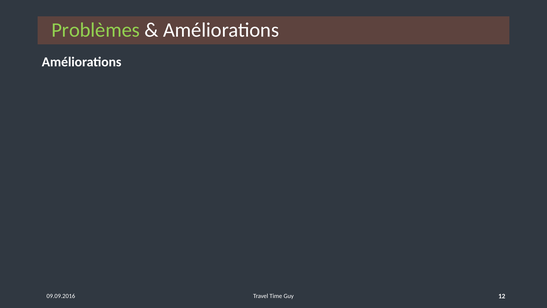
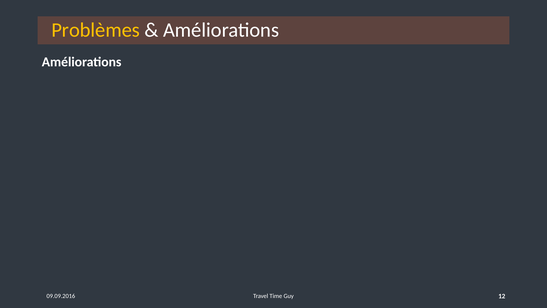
Problèmes colour: light green -> yellow
